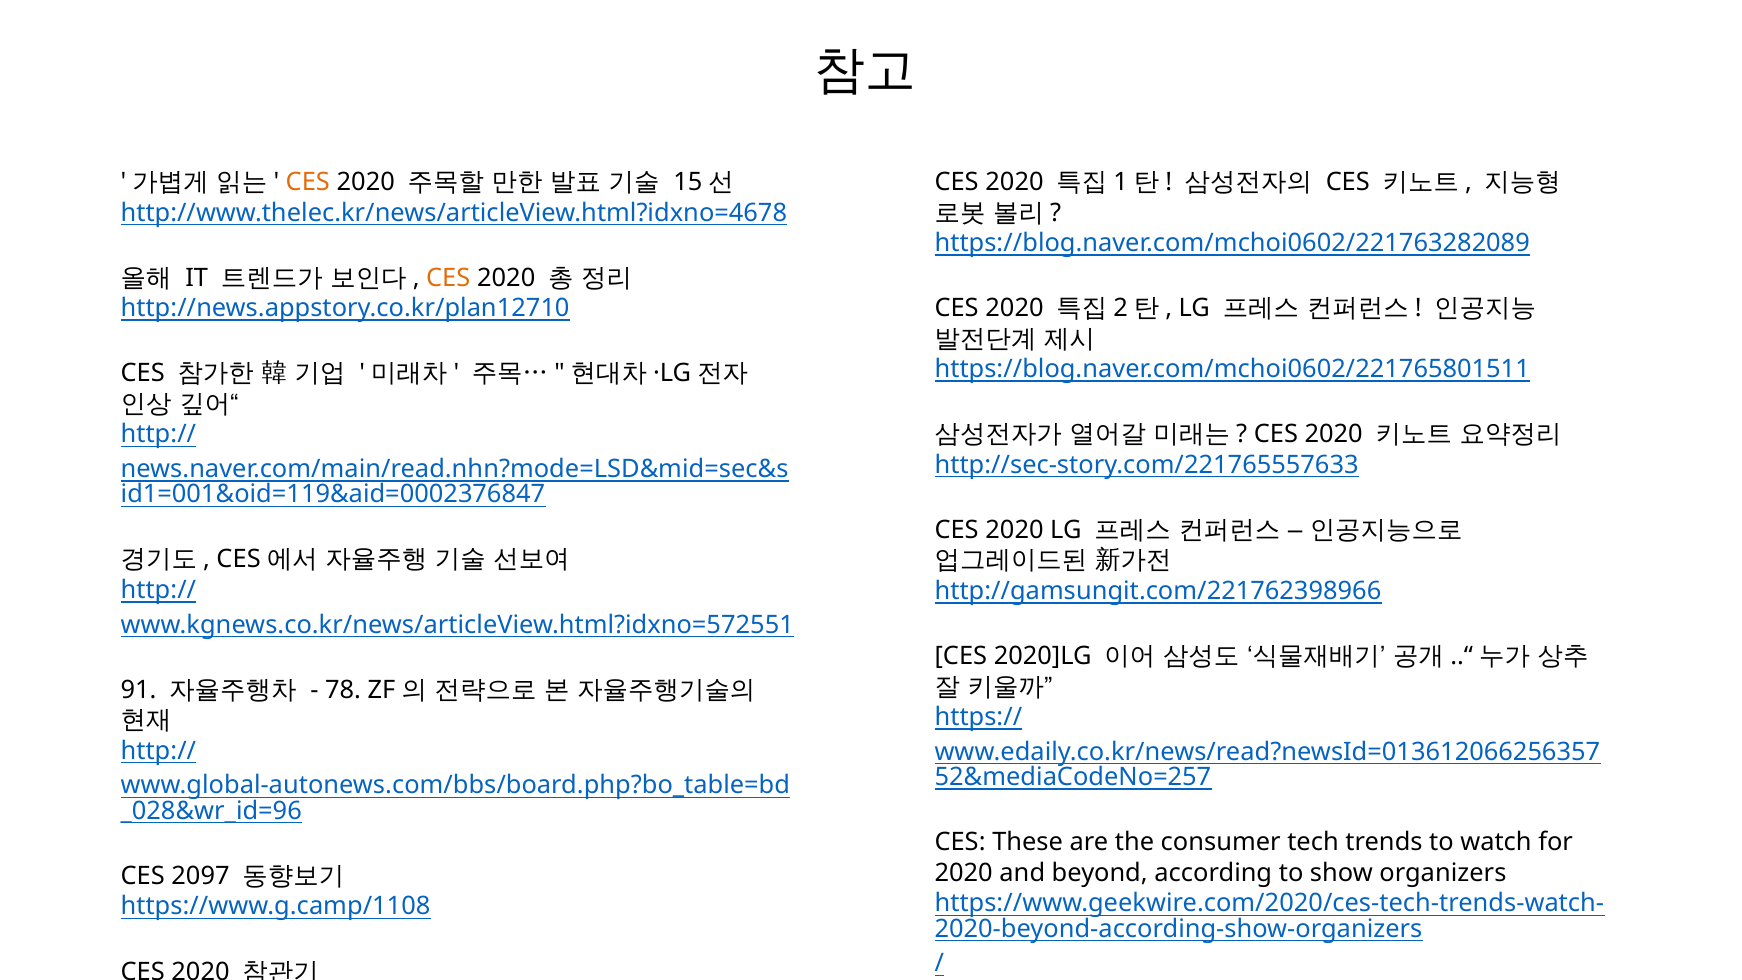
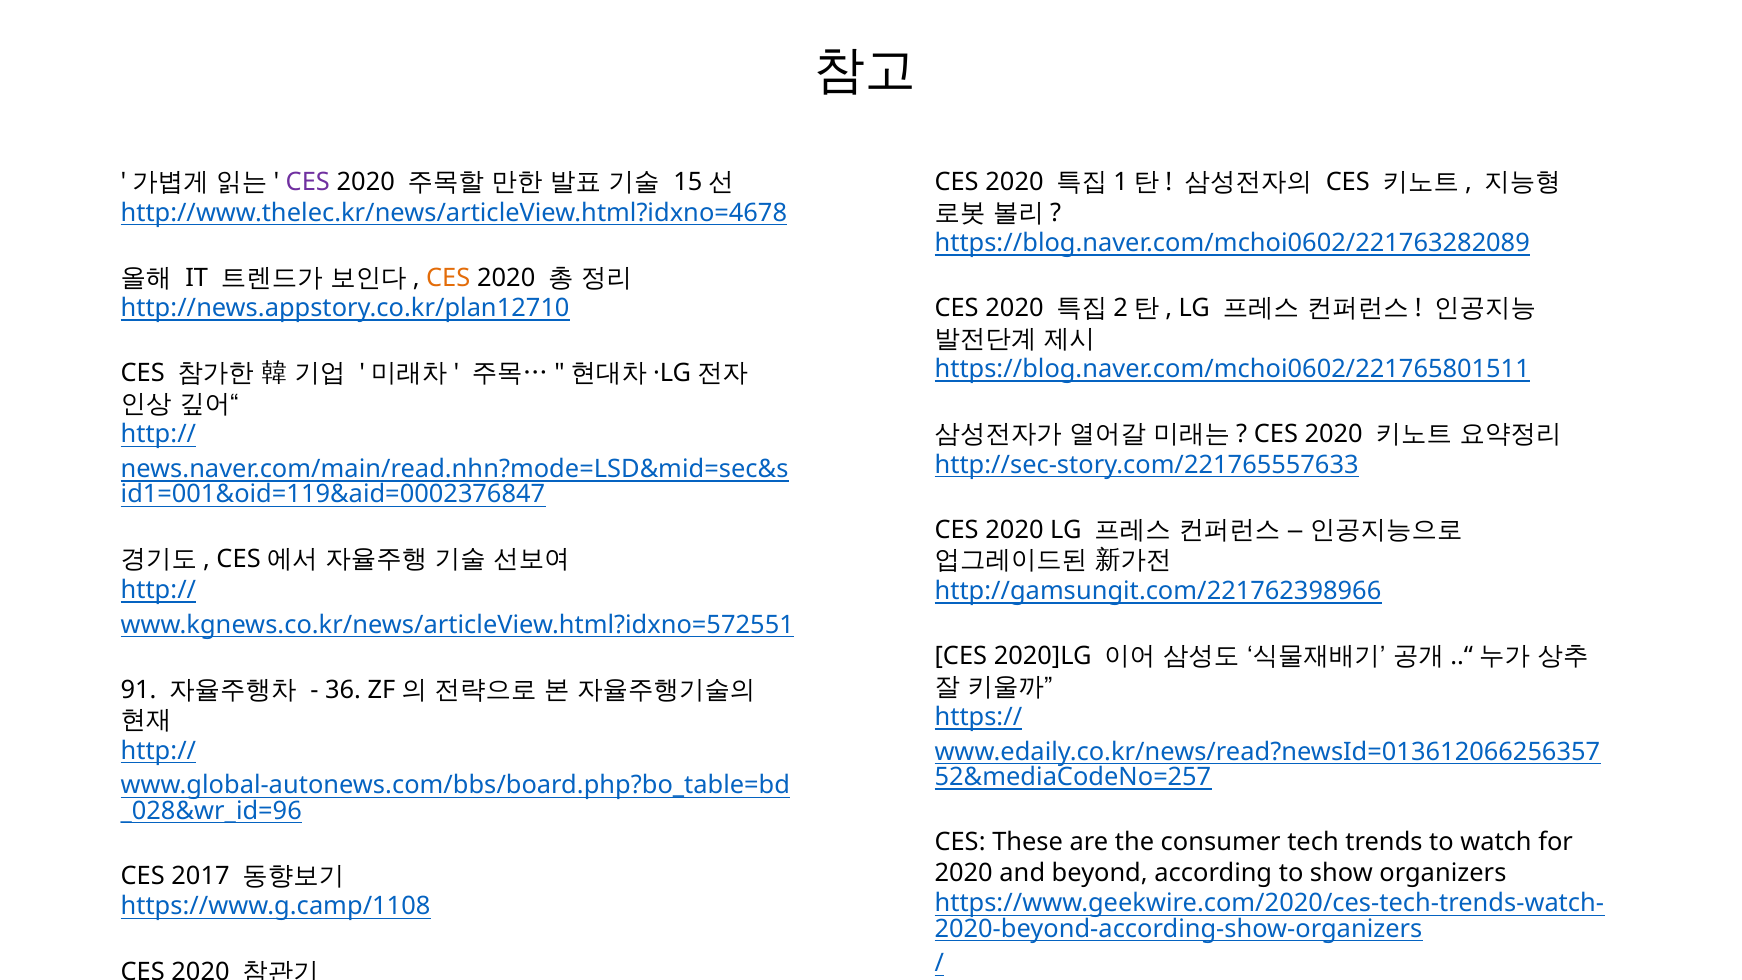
CES at (308, 182) colour: orange -> purple
78: 78 -> 36
2097: 2097 -> 2017
